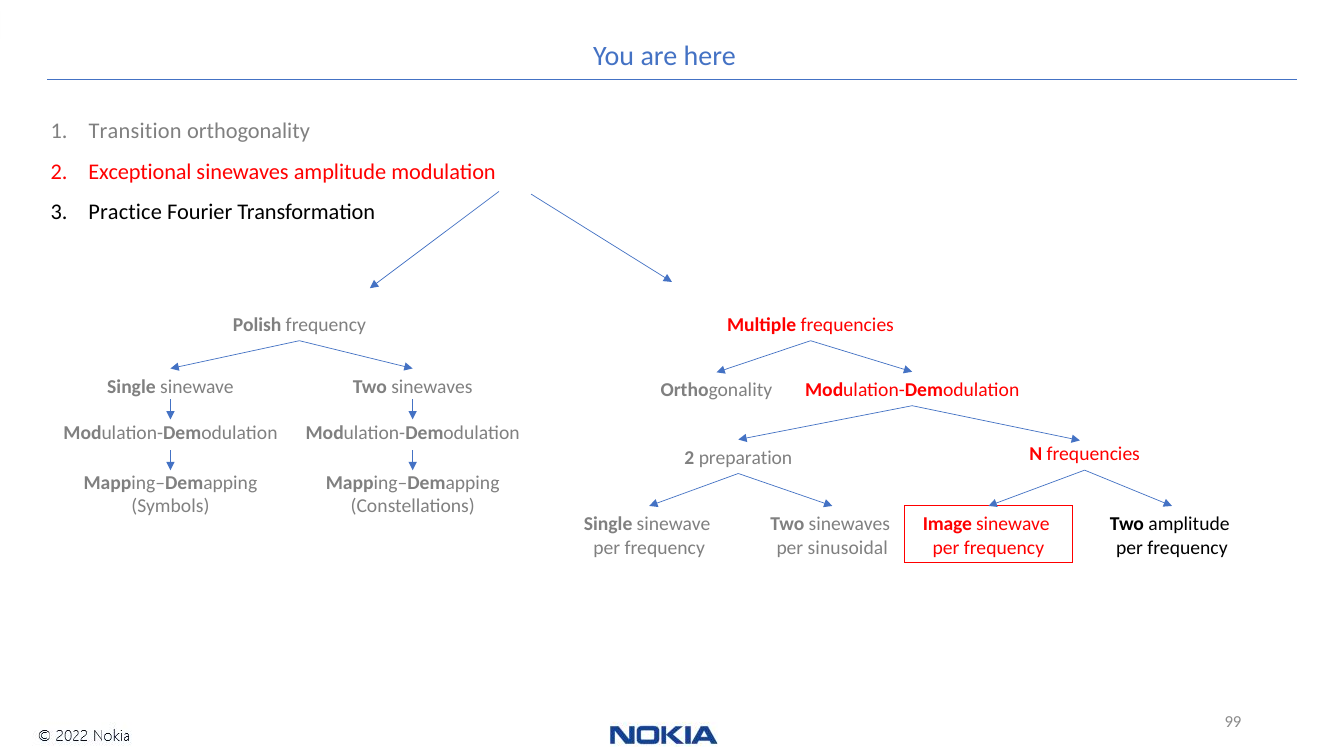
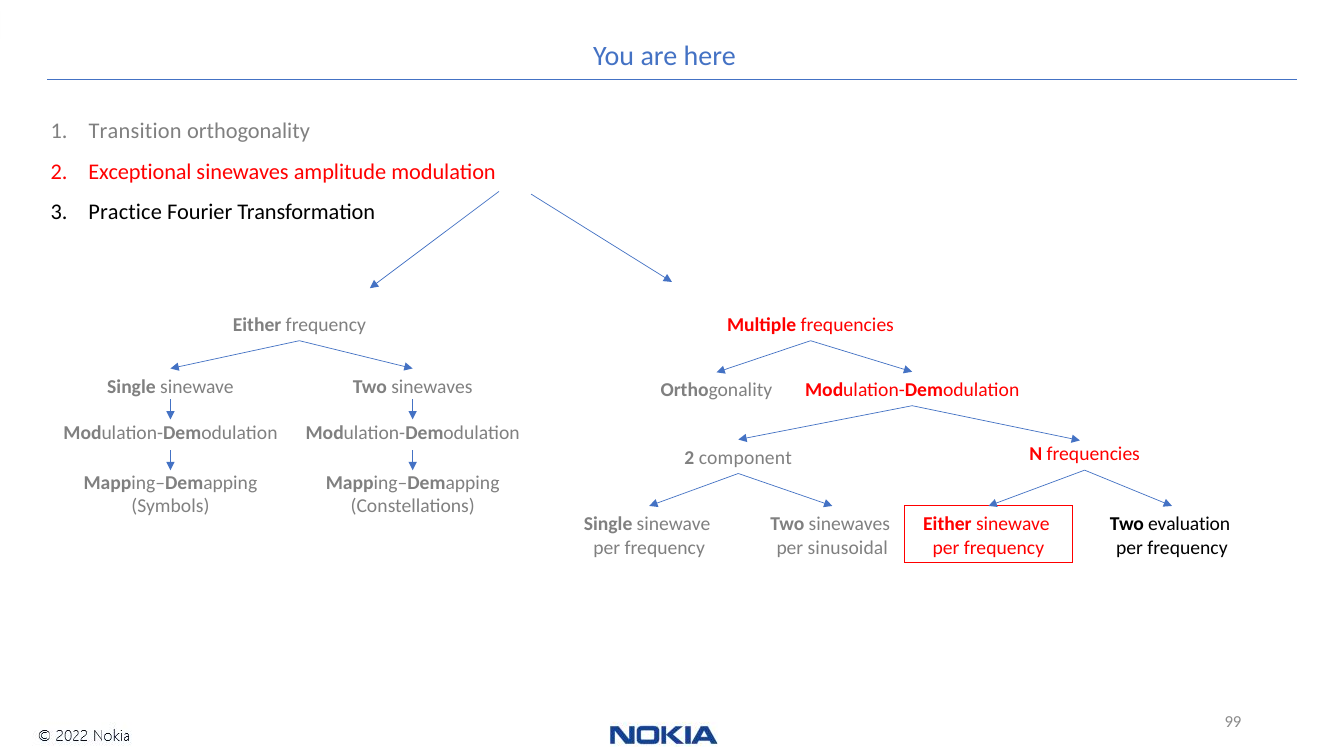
Polish at (257, 325): Polish -> Either
preparation: preparation -> component
Image at (948, 524): Image -> Either
Two amplitude: amplitude -> evaluation
